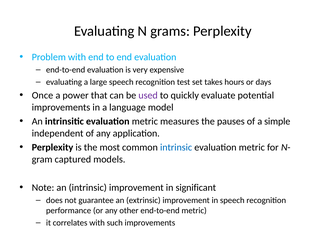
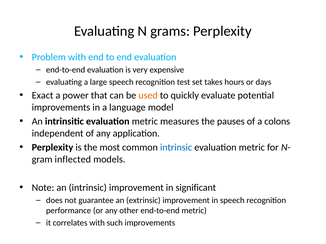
Once: Once -> Exact
used colour: purple -> orange
simple: simple -> colons
captured: captured -> inflected
